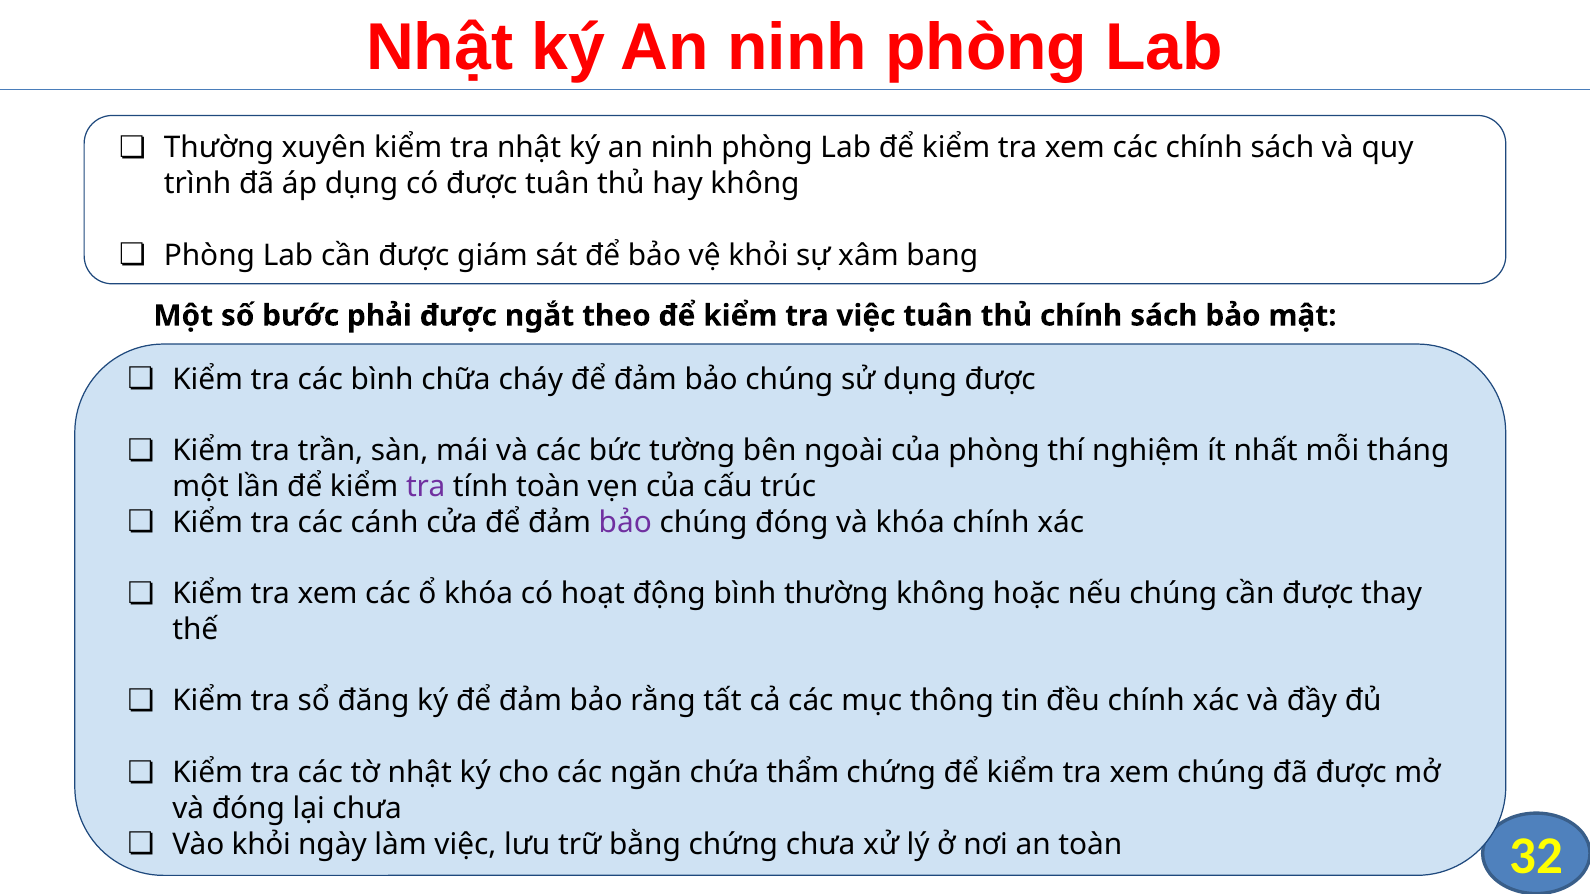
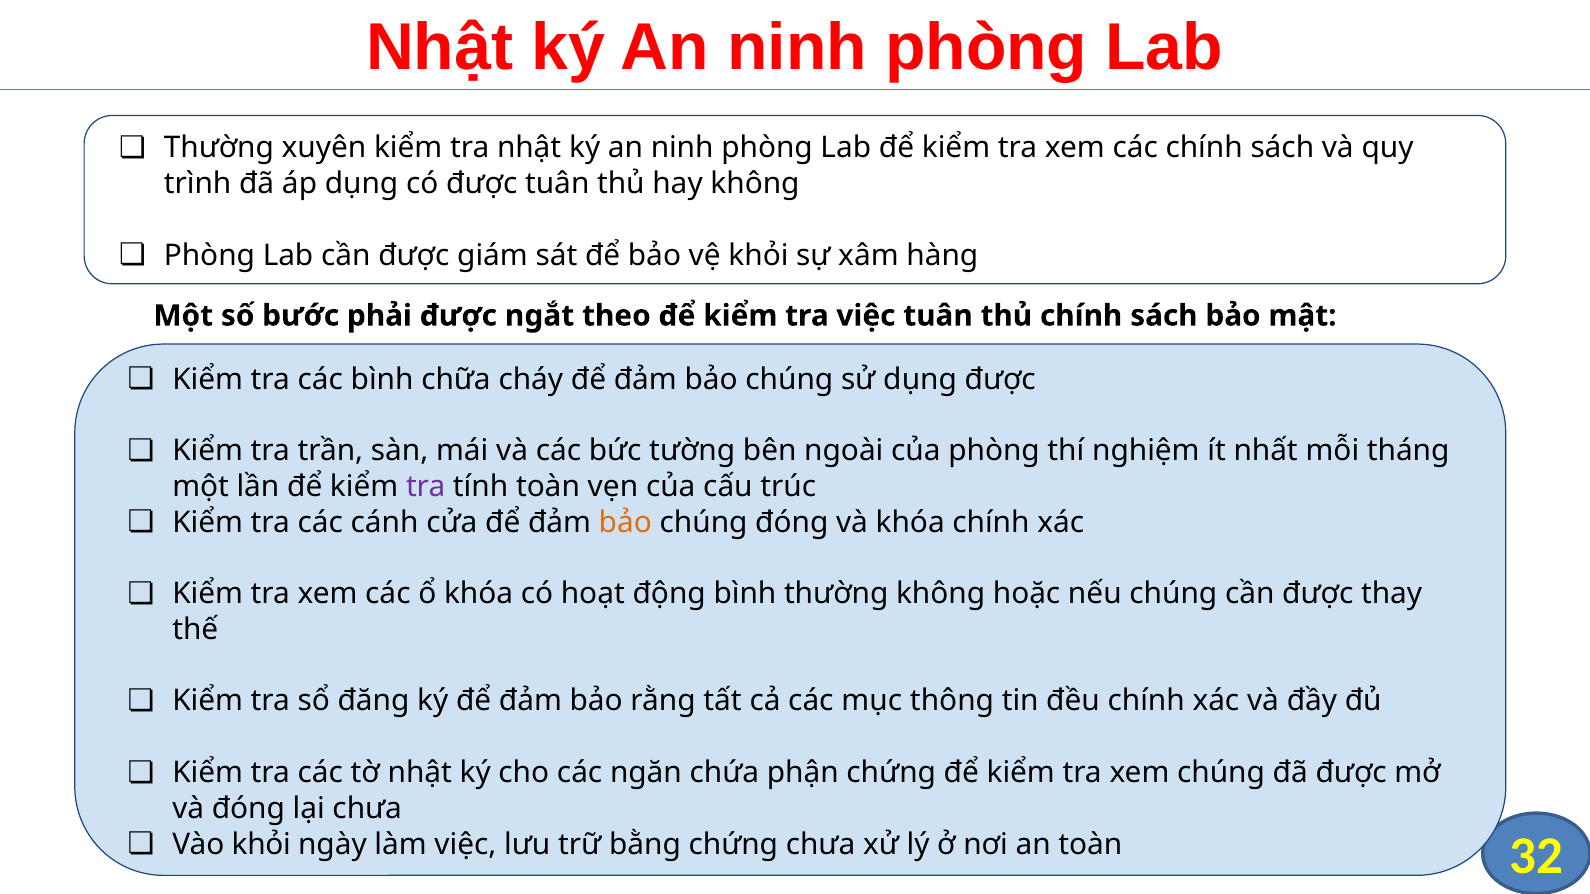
bang: bang -> hàng
bảo at (625, 523) colour: purple -> orange
thẩm: thẩm -> phận
